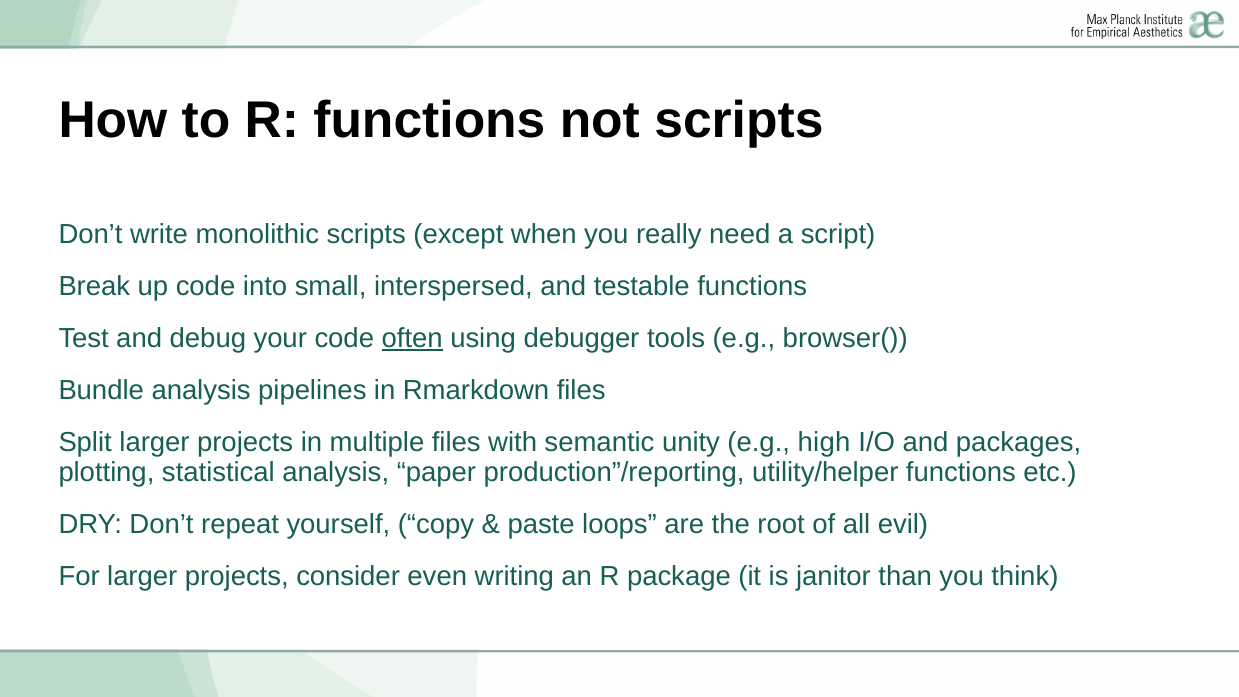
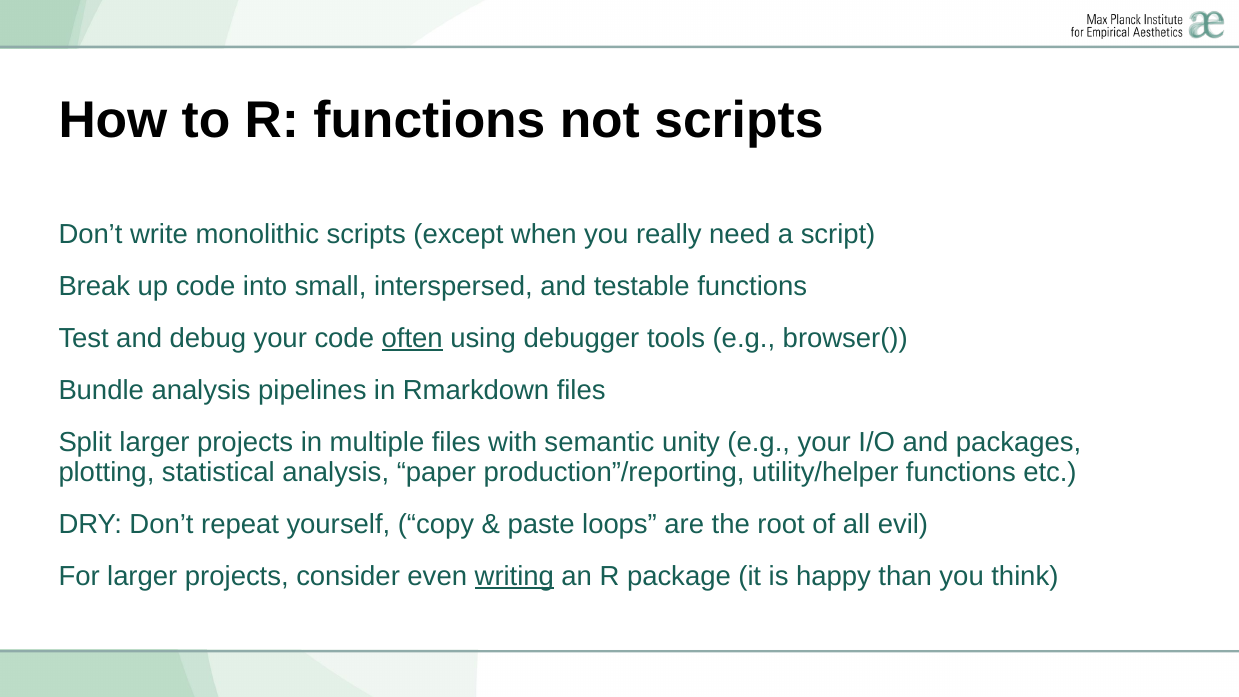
e.g high: high -> your
writing underline: none -> present
janitor: janitor -> happy
